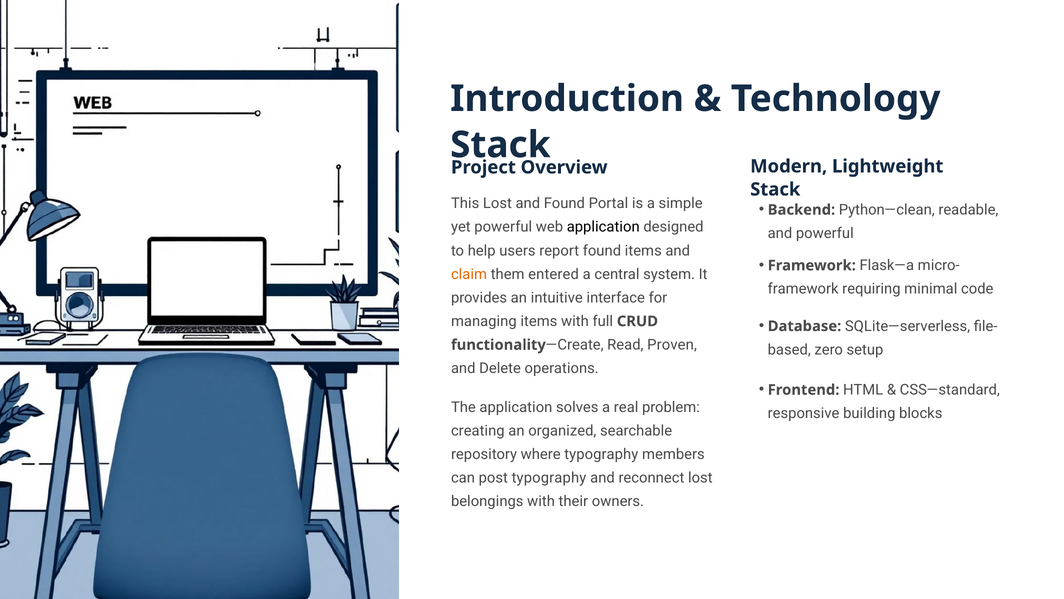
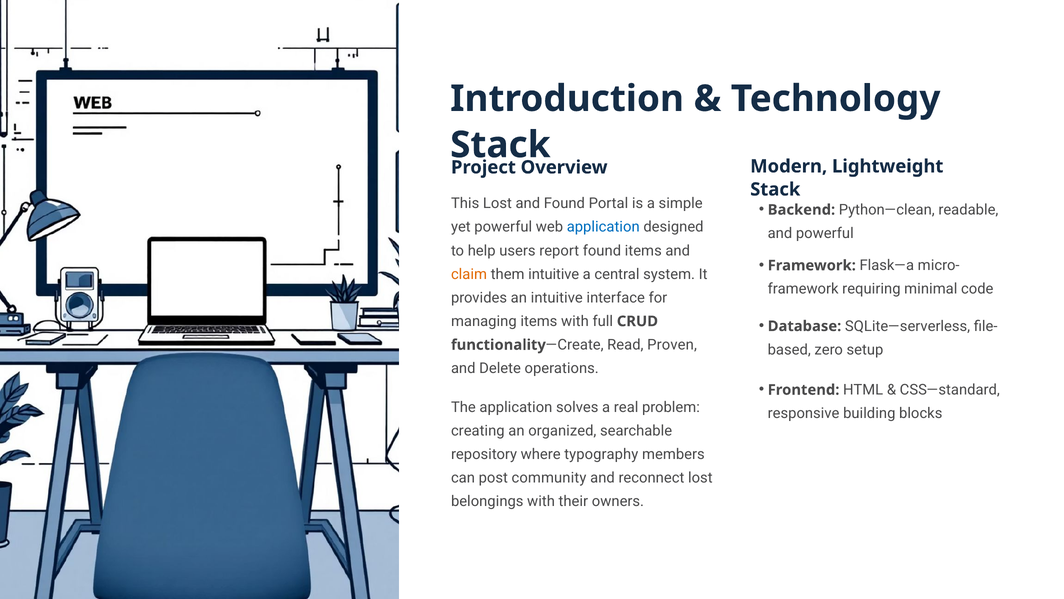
application at (603, 227) colour: black -> blue
them entered: entered -> intuitive
post typography: typography -> community
